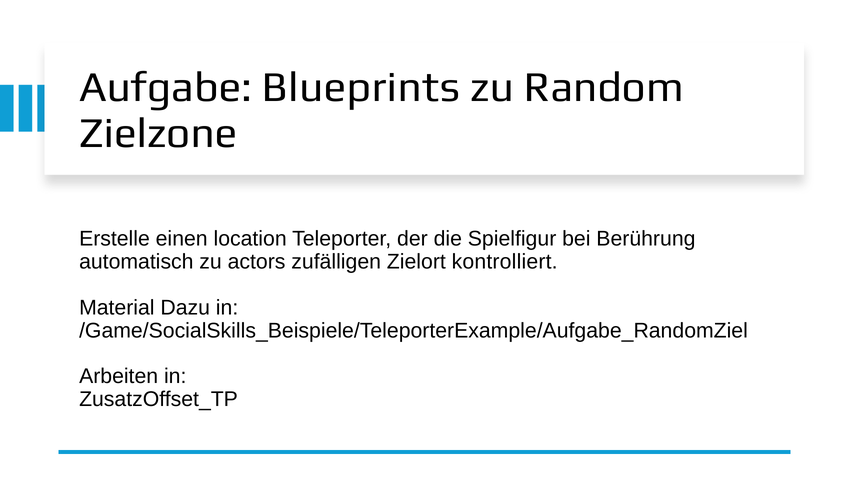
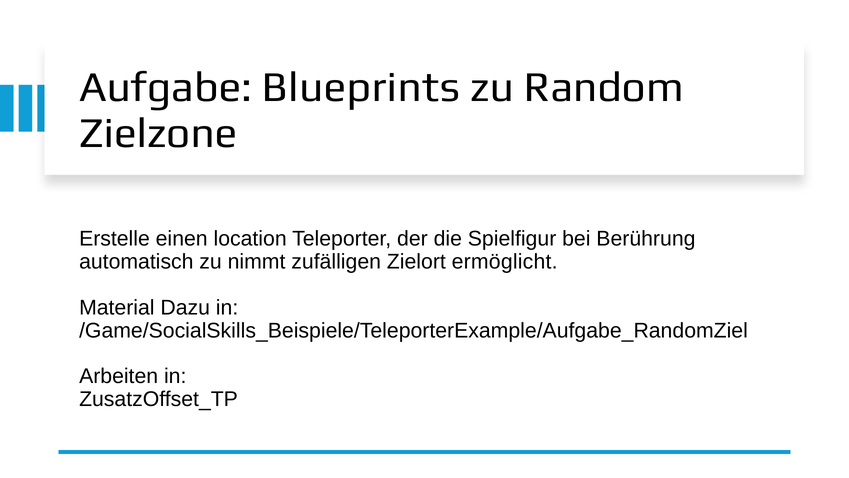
actors: actors -> nimmt
kontrolliert: kontrolliert -> ermöglicht
